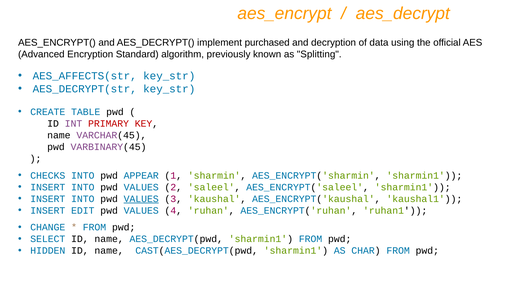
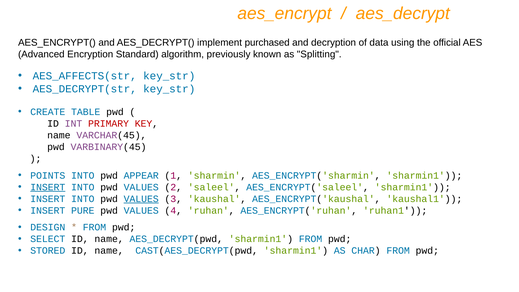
CHECKS: CHECKS -> POINTS
INSERT at (48, 187) underline: none -> present
EDIT: EDIT -> PURE
CHANGE: CHANGE -> DESIGN
HIDDEN: HIDDEN -> STORED
